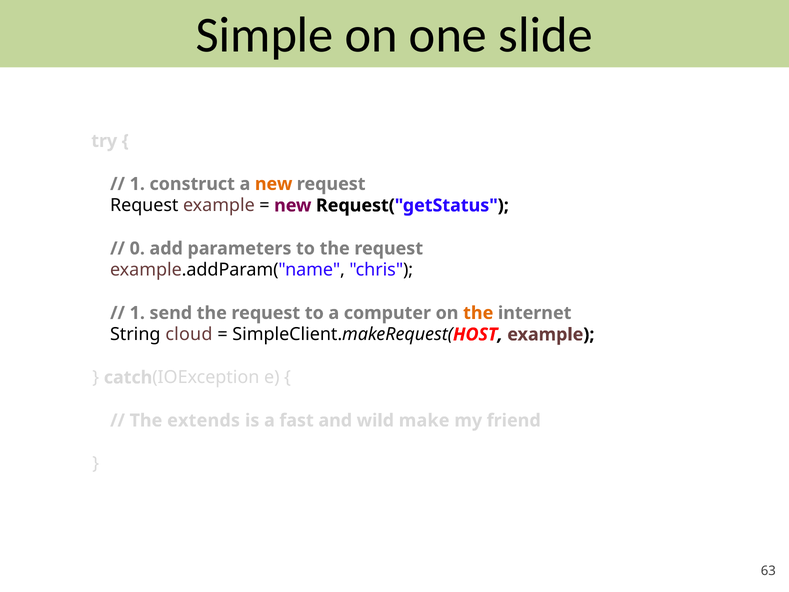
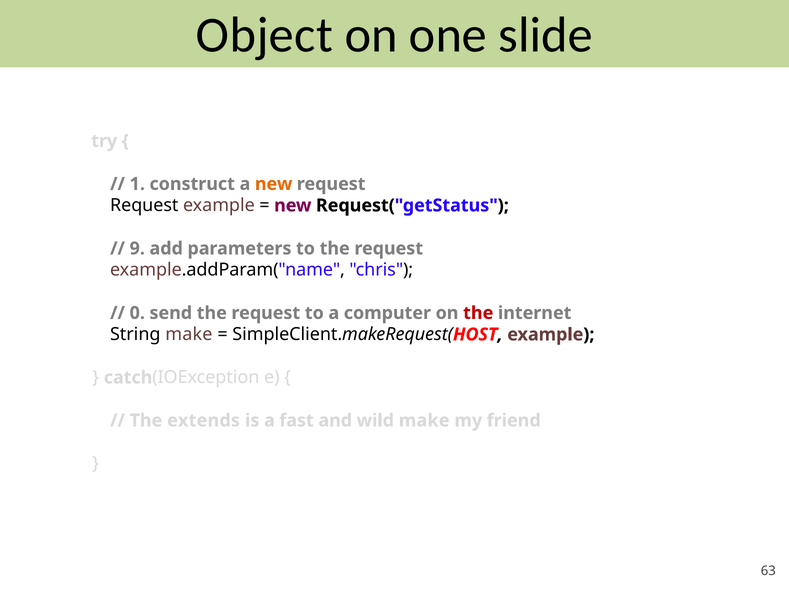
Simple: Simple -> Object
0: 0 -> 9
1 at (137, 313): 1 -> 0
the at (478, 313) colour: orange -> red
String cloud: cloud -> make
